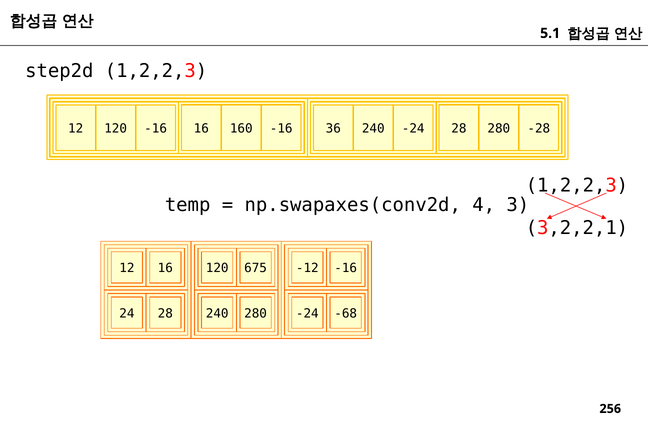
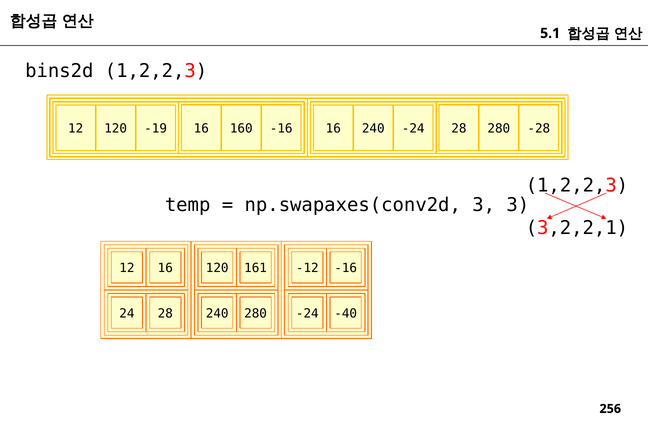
step2d: step2d -> bins2d
120 -16: -16 -> -19
-16 36: 36 -> 16
np.swapaxes(conv2d 4: 4 -> 3
675: 675 -> 161
-68: -68 -> -40
